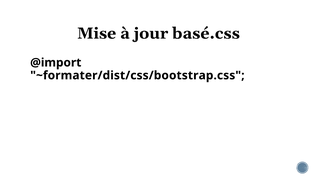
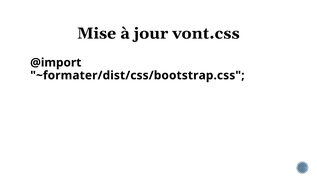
basé.css: basé.css -> vont.css
